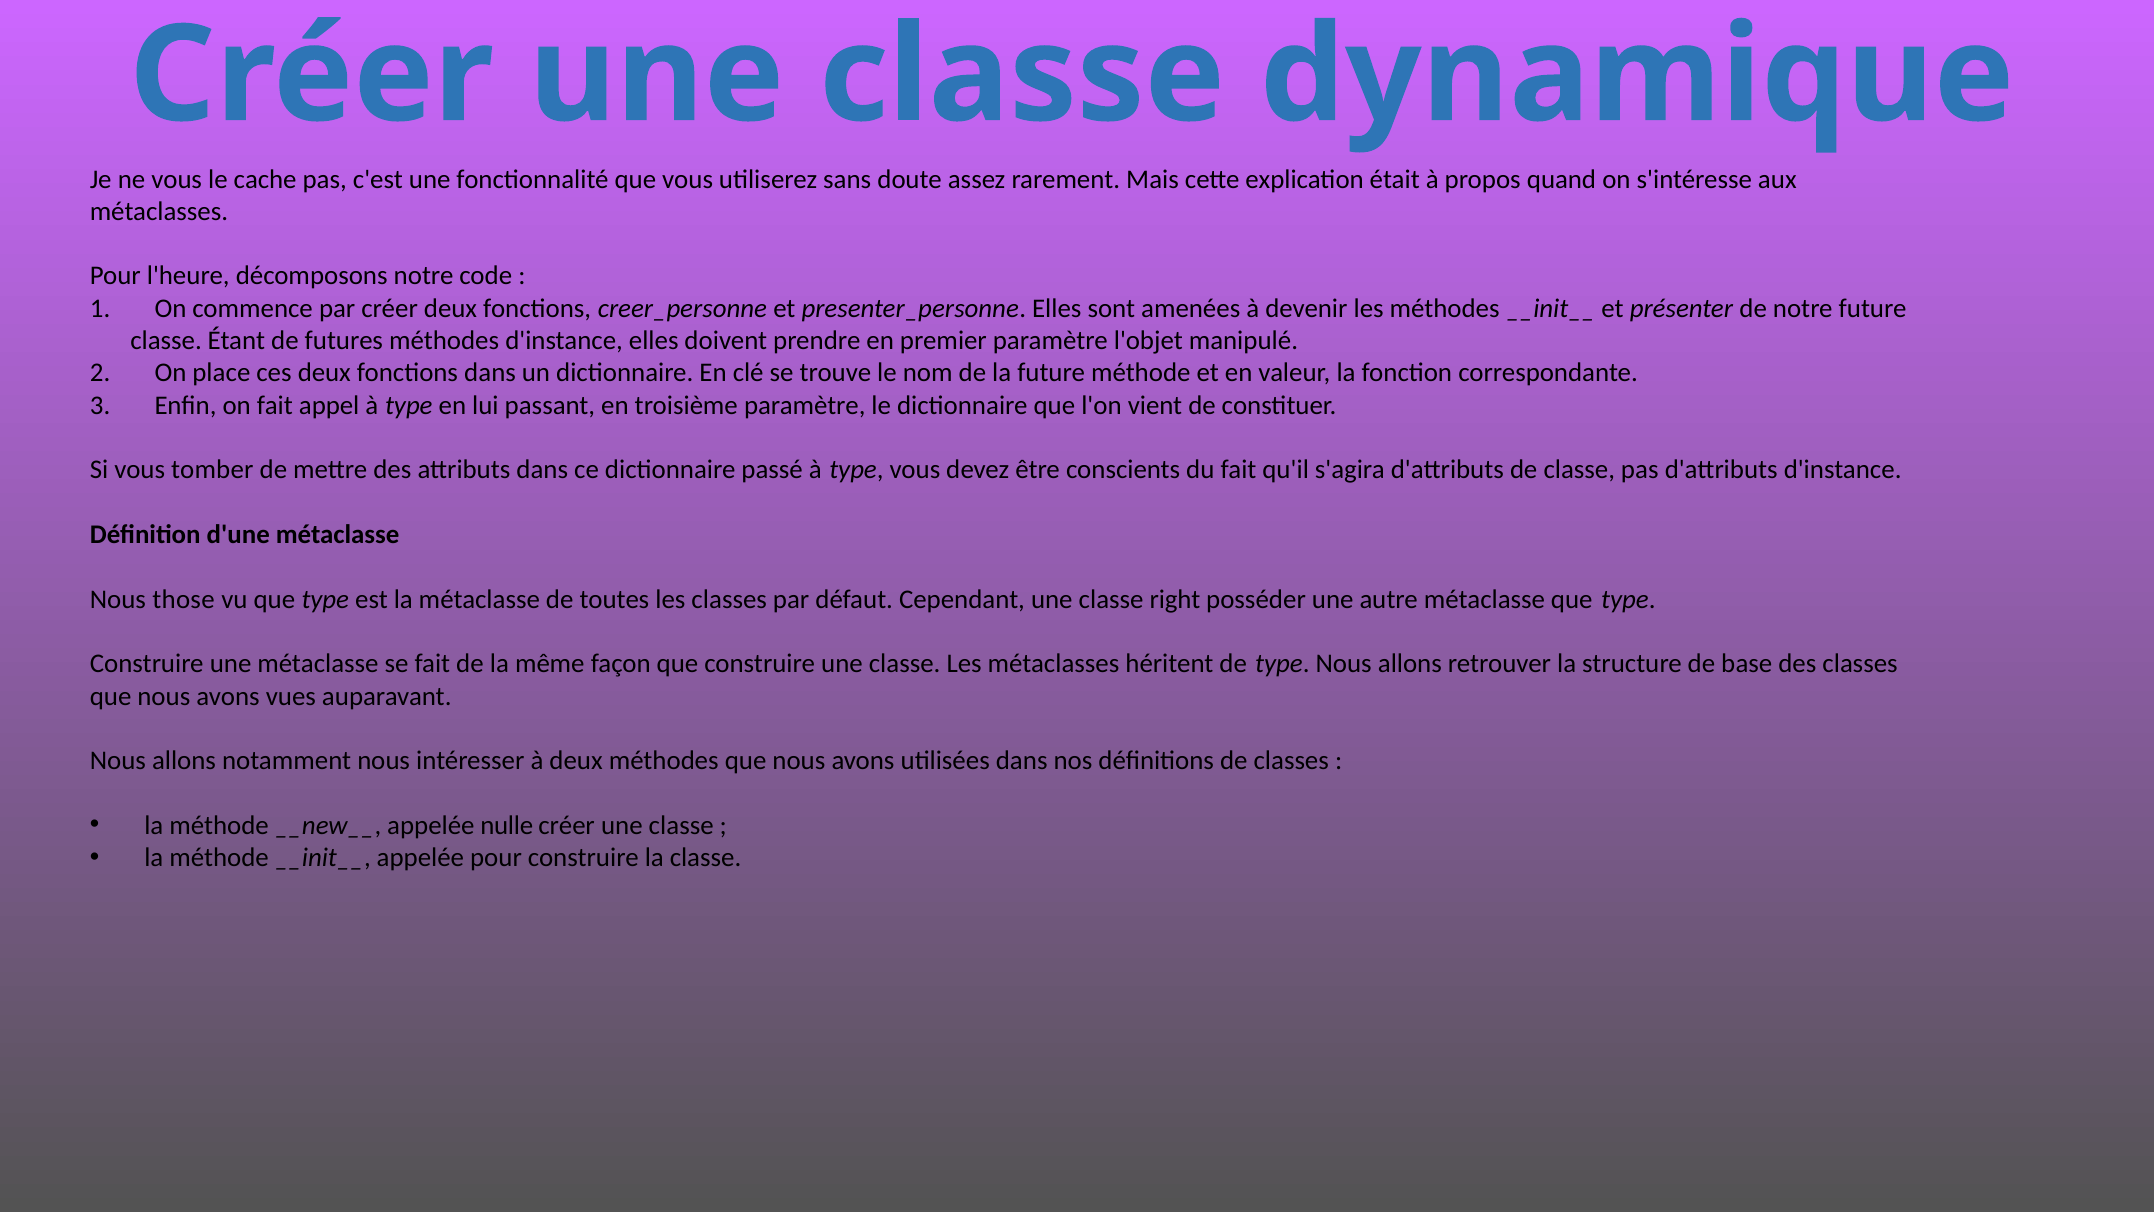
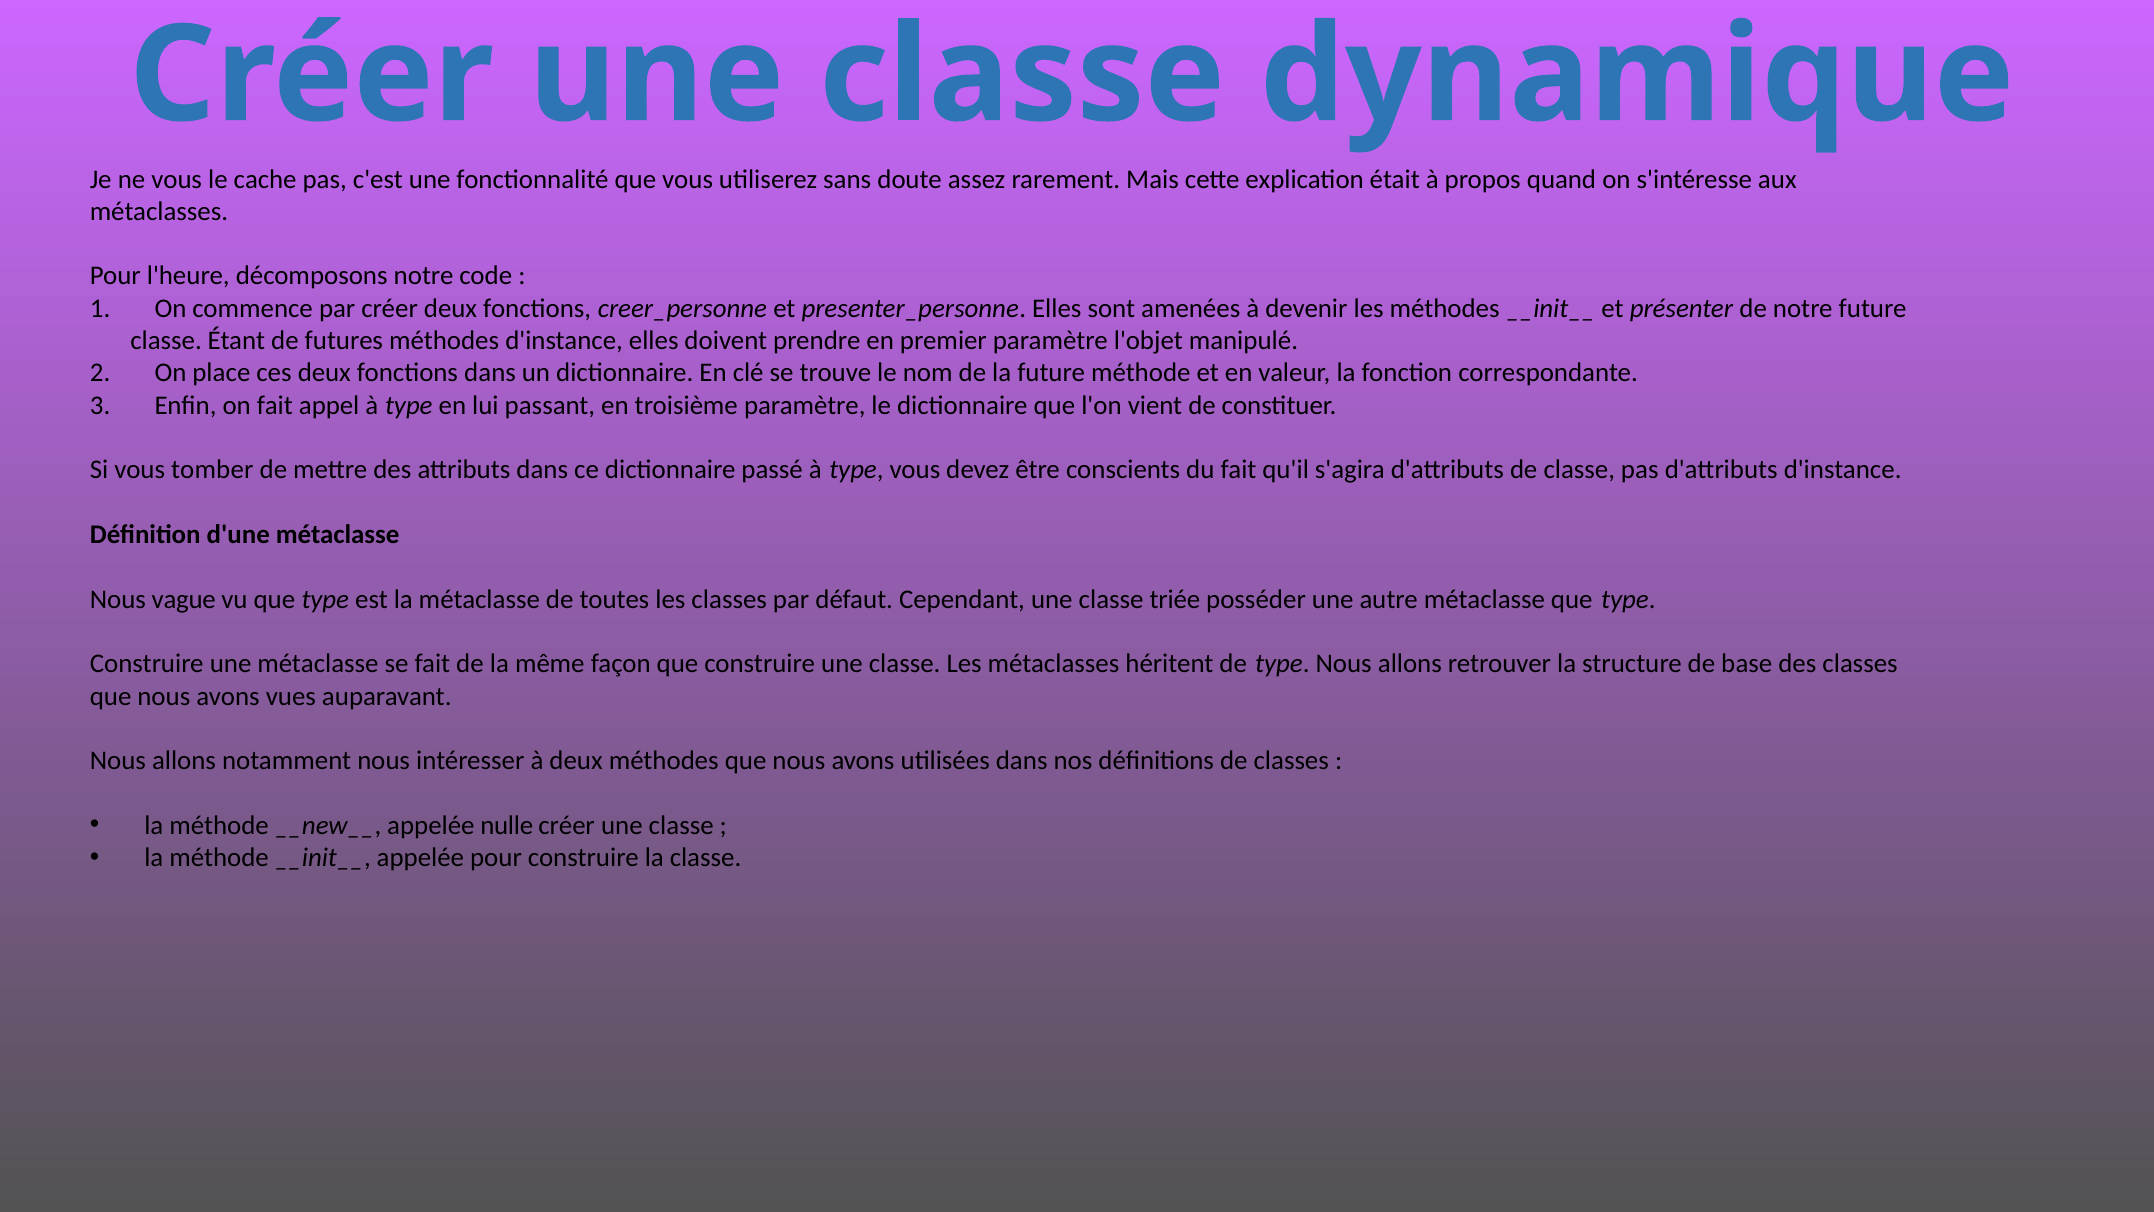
those: those -> vague
right: right -> triée
